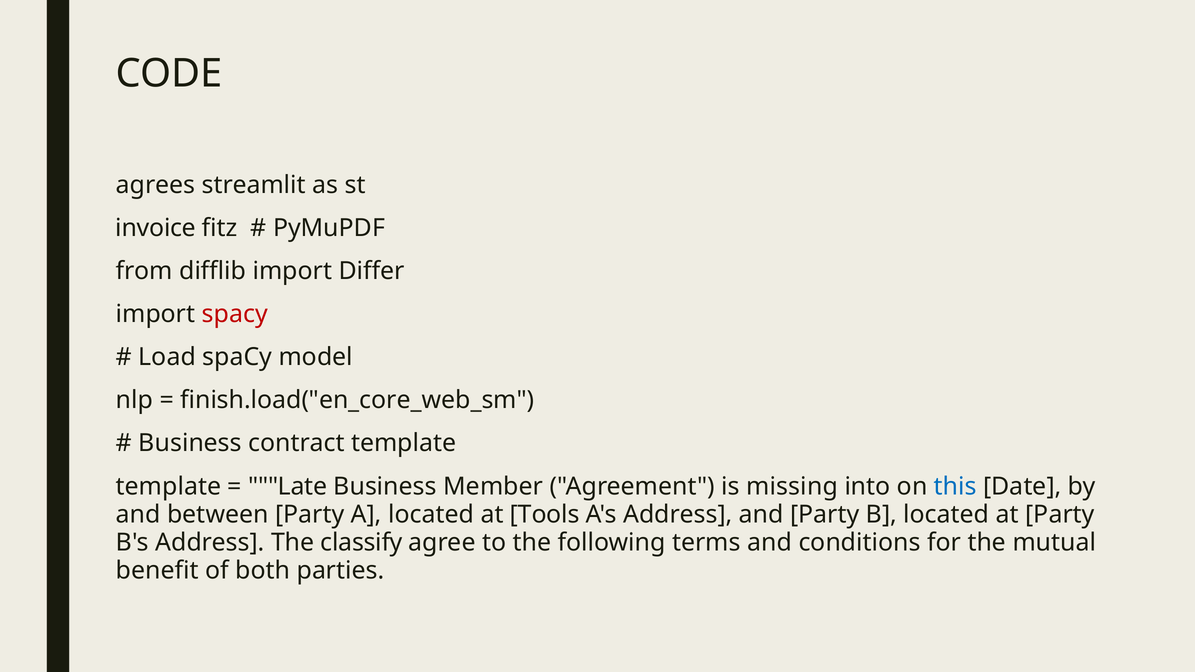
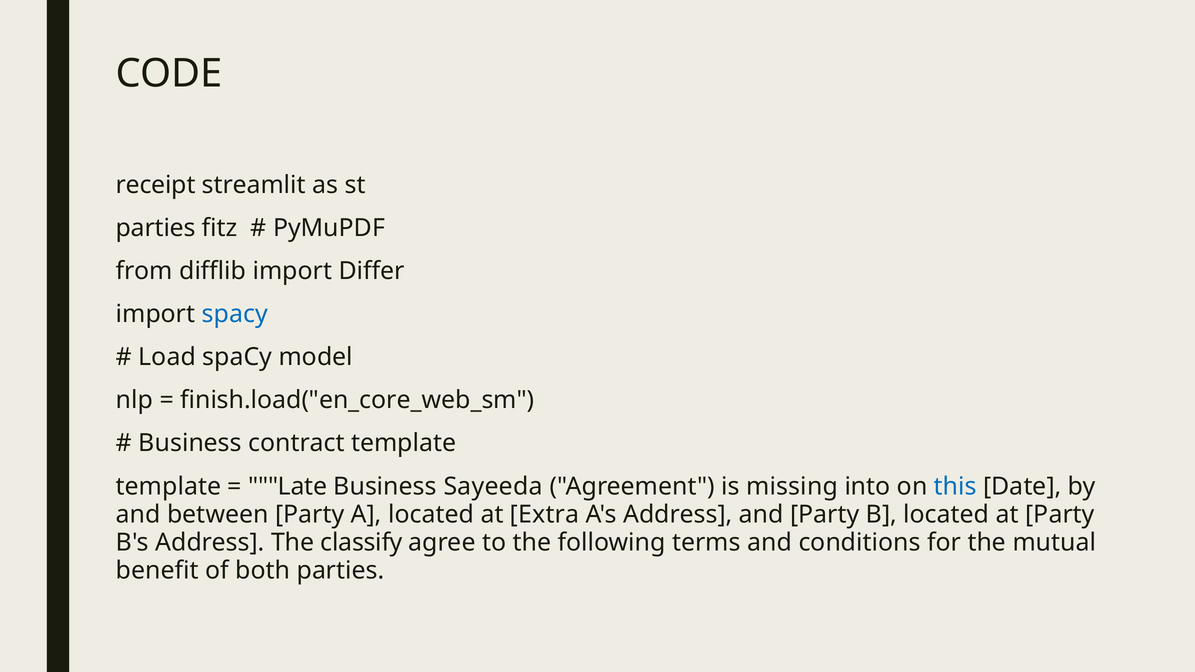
agrees: agrees -> receipt
invoice at (156, 228): invoice -> parties
spacy at (235, 314) colour: red -> blue
Member: Member -> Sayeeda
Tools: Tools -> Extra
